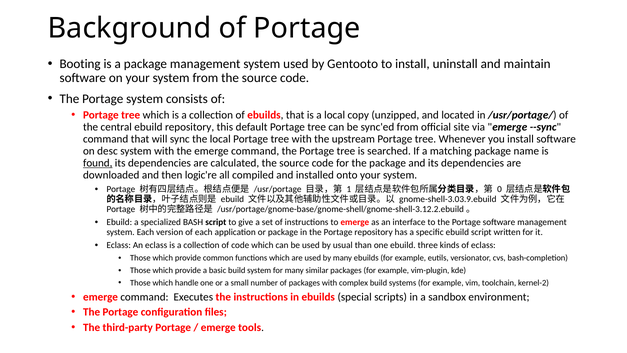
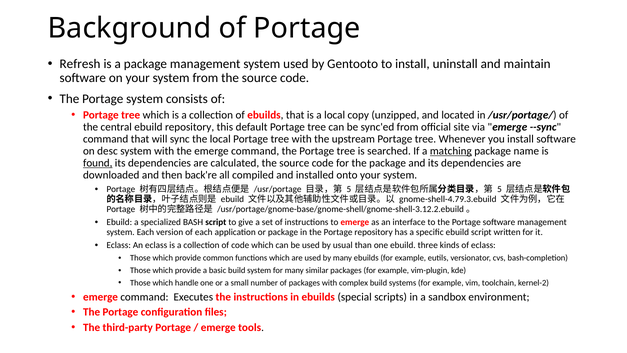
Booting: Booting -> Refresh
matching underline: none -> present
logic're: logic're -> back're
1 at (349, 189): 1 -> 5
0 at (500, 189): 0 -> 5
gnome-shell-3.03.9.ebuild: gnome-shell-3.03.9.ebuild -> gnome-shell-4.79.3.ebuild
